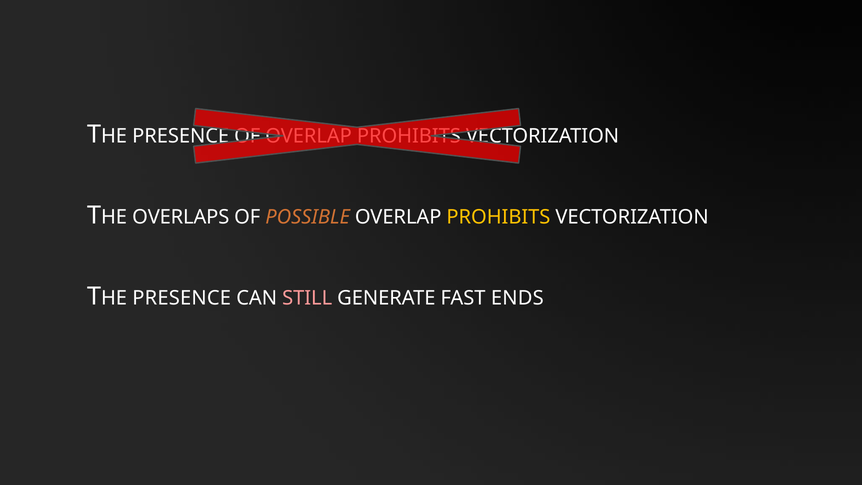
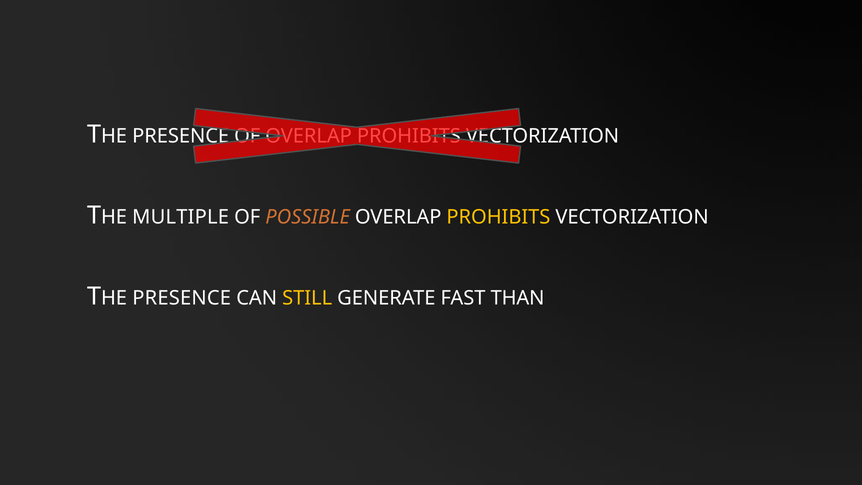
OVERLAPS: OVERLAPS -> MULTIPLE
STILL colour: pink -> yellow
ENDS: ENDS -> THAN
